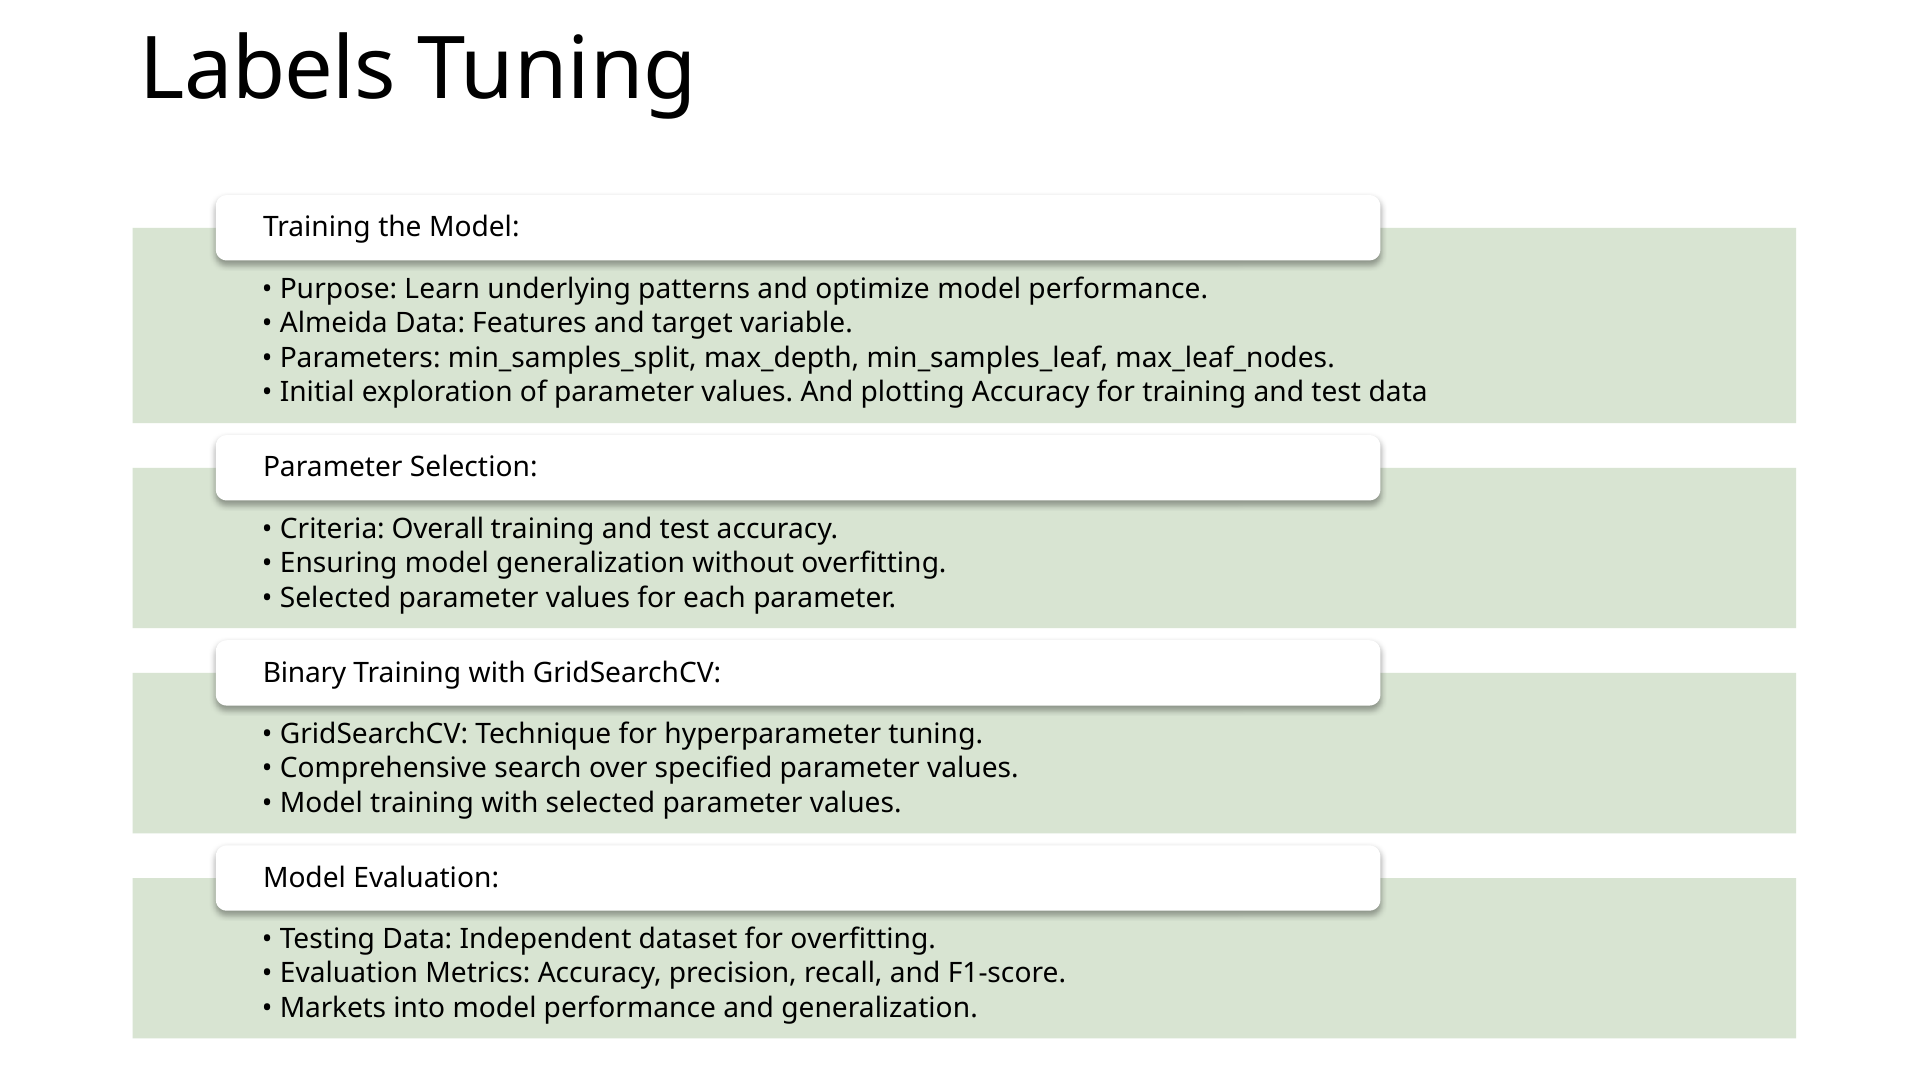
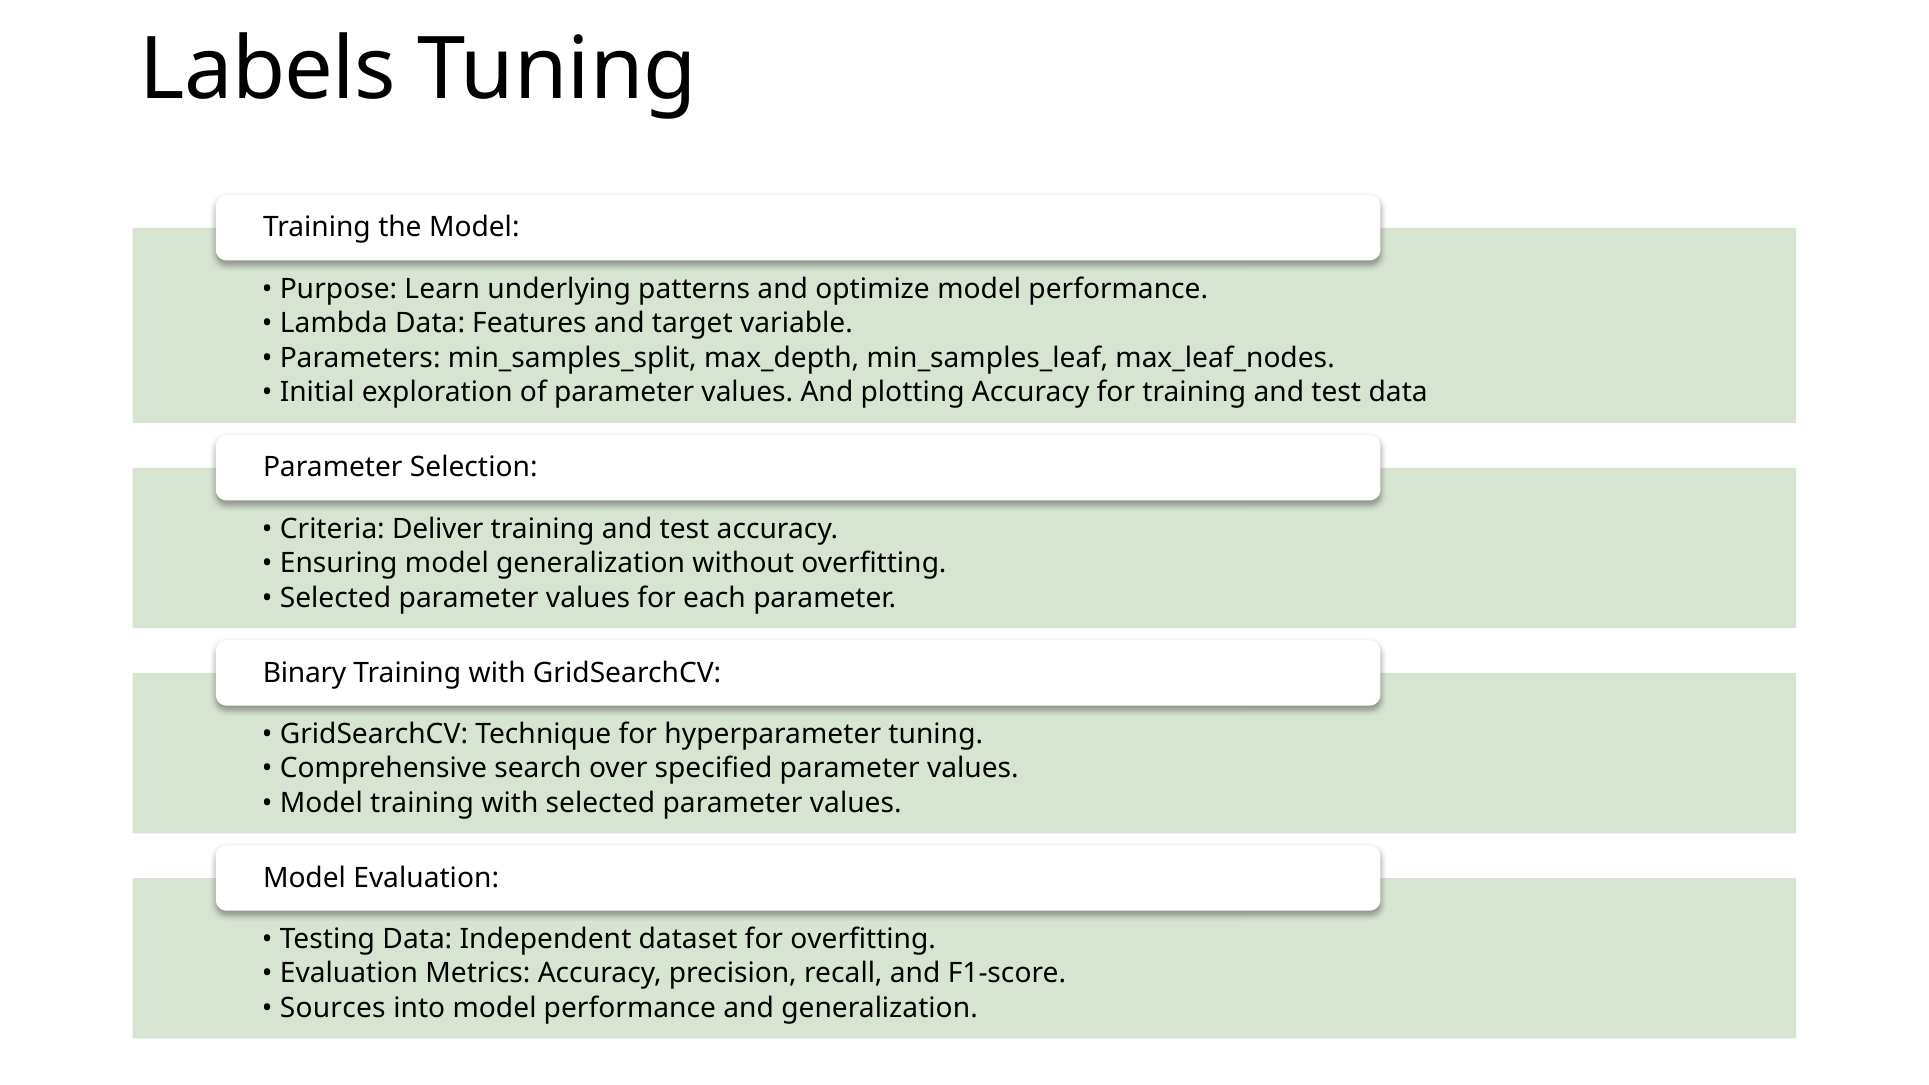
Almeida: Almeida -> Lambda
Overall: Overall -> Deliver
Markets: Markets -> Sources
